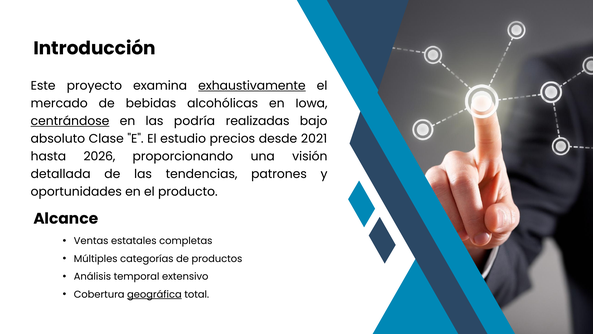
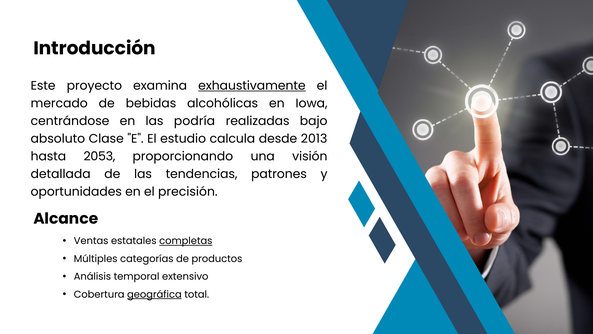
centrándose underline: present -> none
precios: precios -> calcula
2021: 2021 -> 2013
2026: 2026 -> 2053
producto: producto -> precisión
completas underline: none -> present
